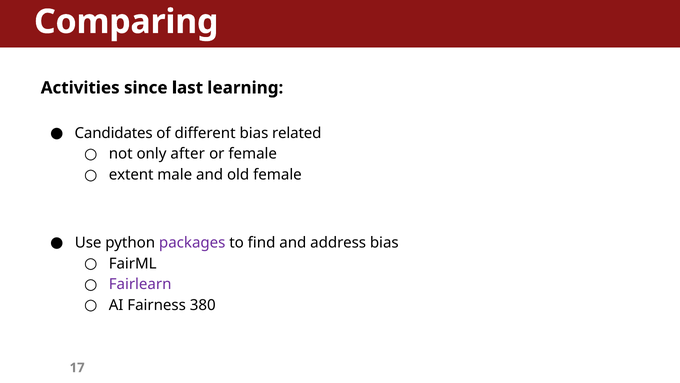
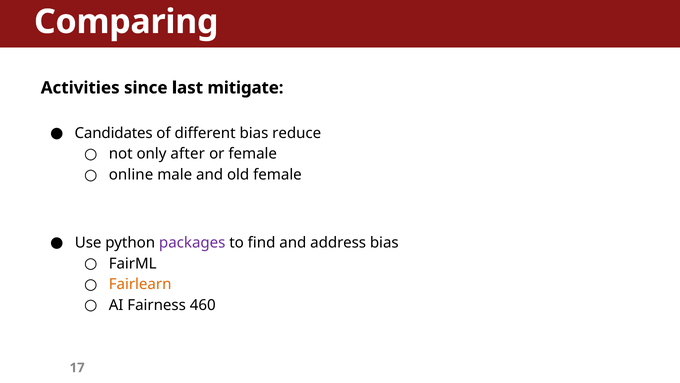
learning: learning -> mitigate
related: related -> reduce
extent: extent -> online
Fairlearn colour: purple -> orange
380: 380 -> 460
